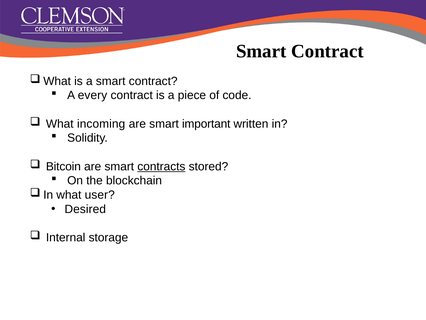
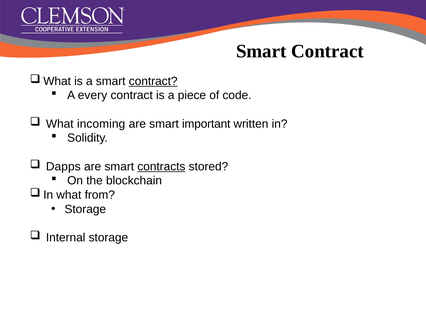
contract at (153, 81) underline: none -> present
Bitcoin: Bitcoin -> Dapps
user: user -> from
Desired at (85, 209): Desired -> Storage
